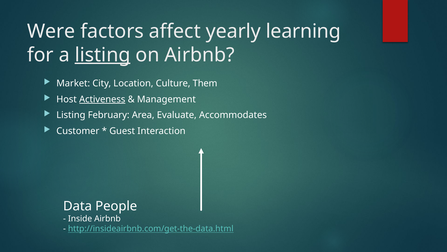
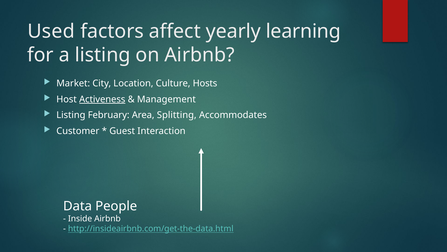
Were: Were -> Used
listing at (103, 55) underline: present -> none
Them: Them -> Hosts
Evaluate: Evaluate -> Splitting
